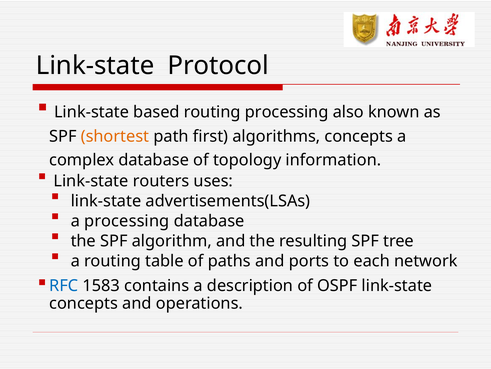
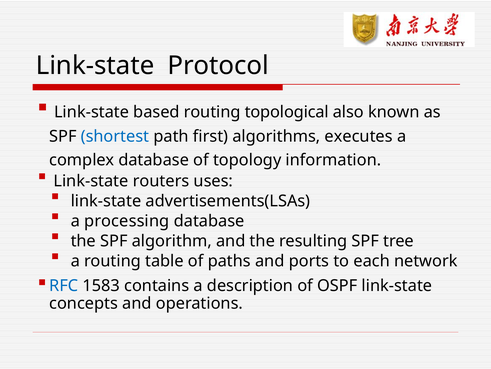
routing processing: processing -> topological
shortest colour: orange -> blue
algorithms concepts: concepts -> executes
